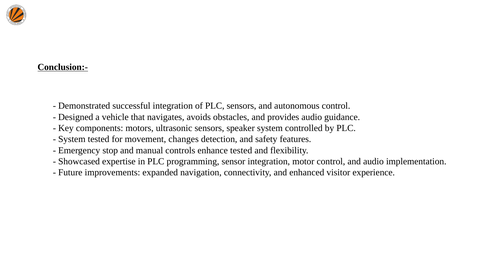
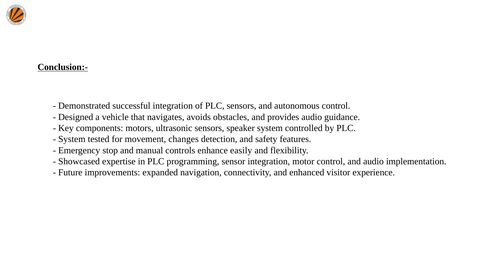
enhance tested: tested -> easily
